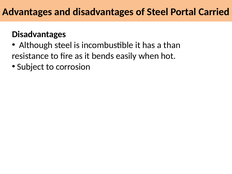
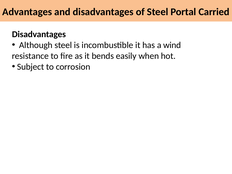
than: than -> wind
